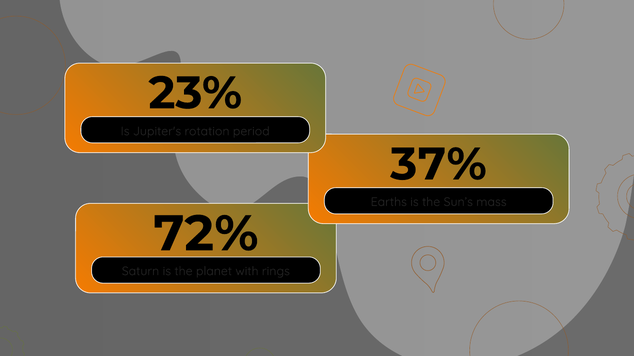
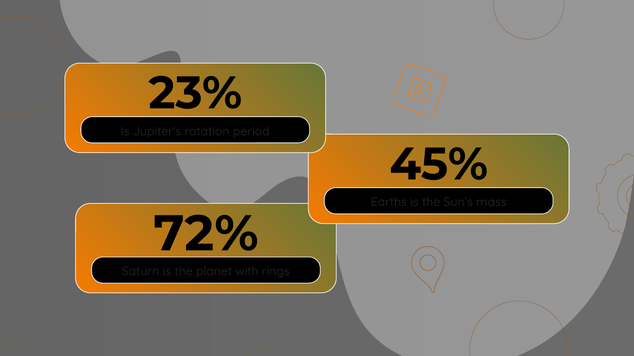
37%: 37% -> 45%
